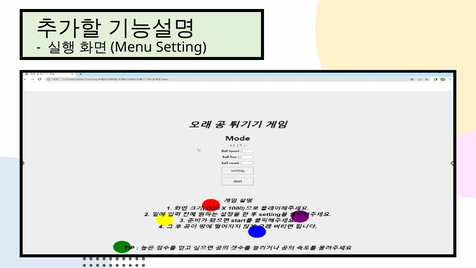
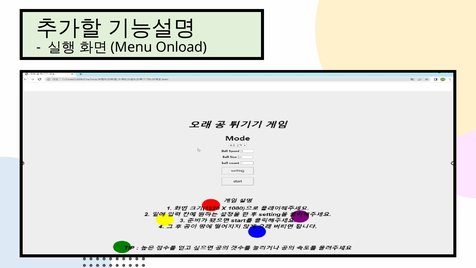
Setting: Setting -> Onload
